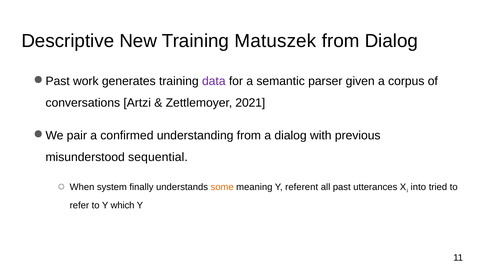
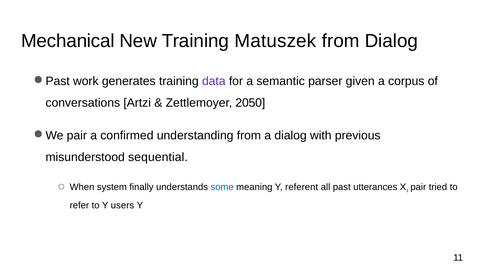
Descriptive: Descriptive -> Mechanical
2021: 2021 -> 2050
some colour: orange -> blue
into at (418, 187): into -> pair
which: which -> users
